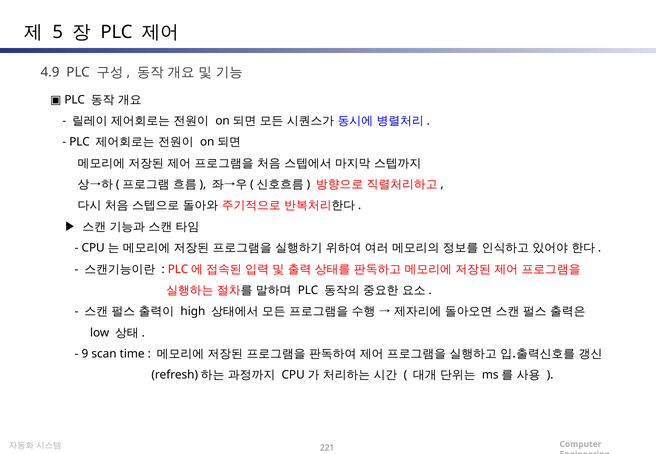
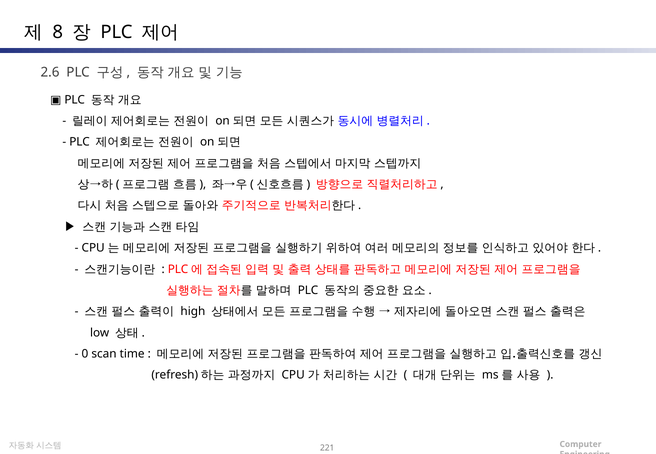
5: 5 -> 8
4.9: 4.9 -> 2.6
9: 9 -> 0
